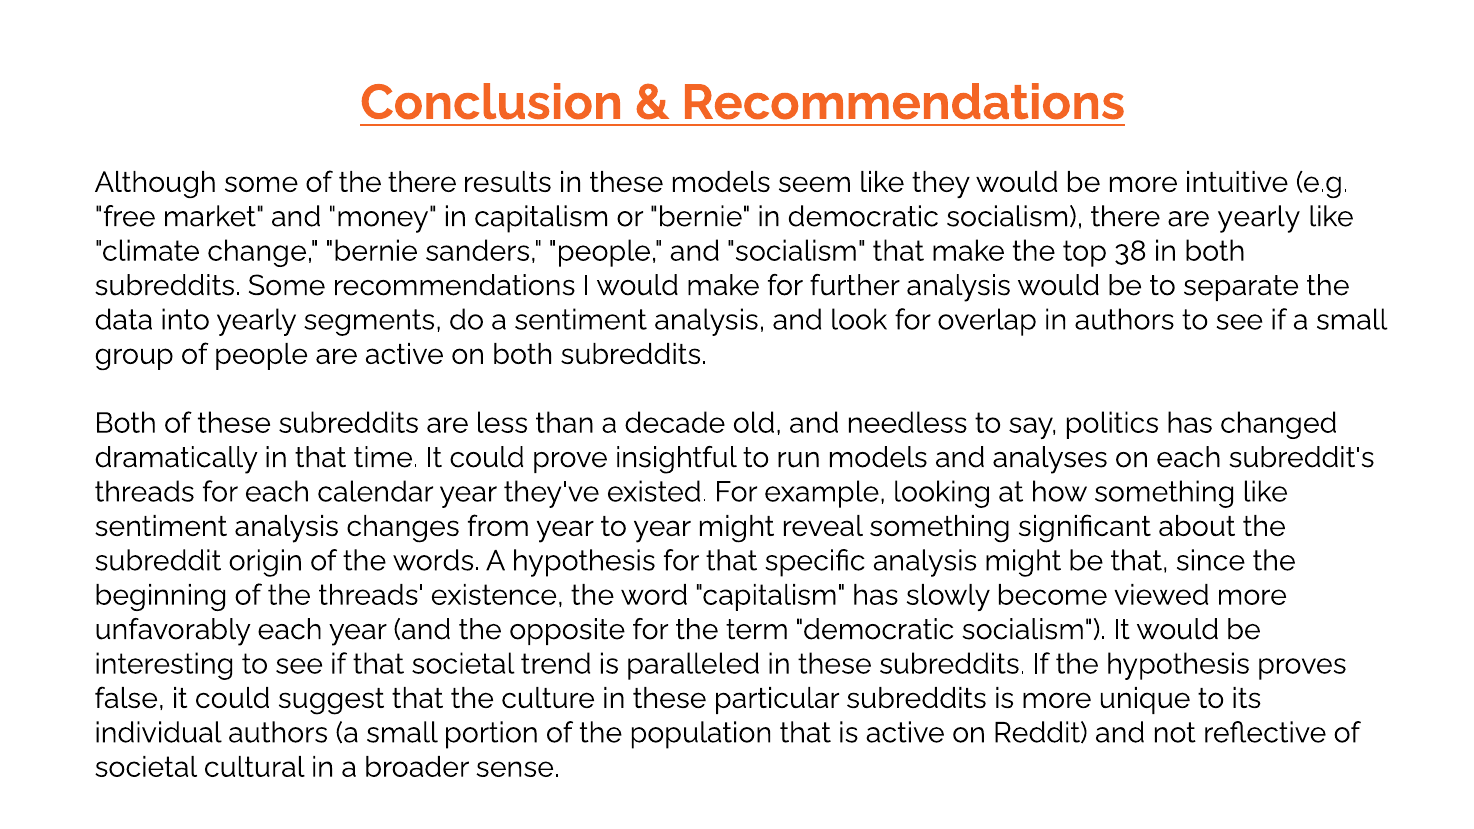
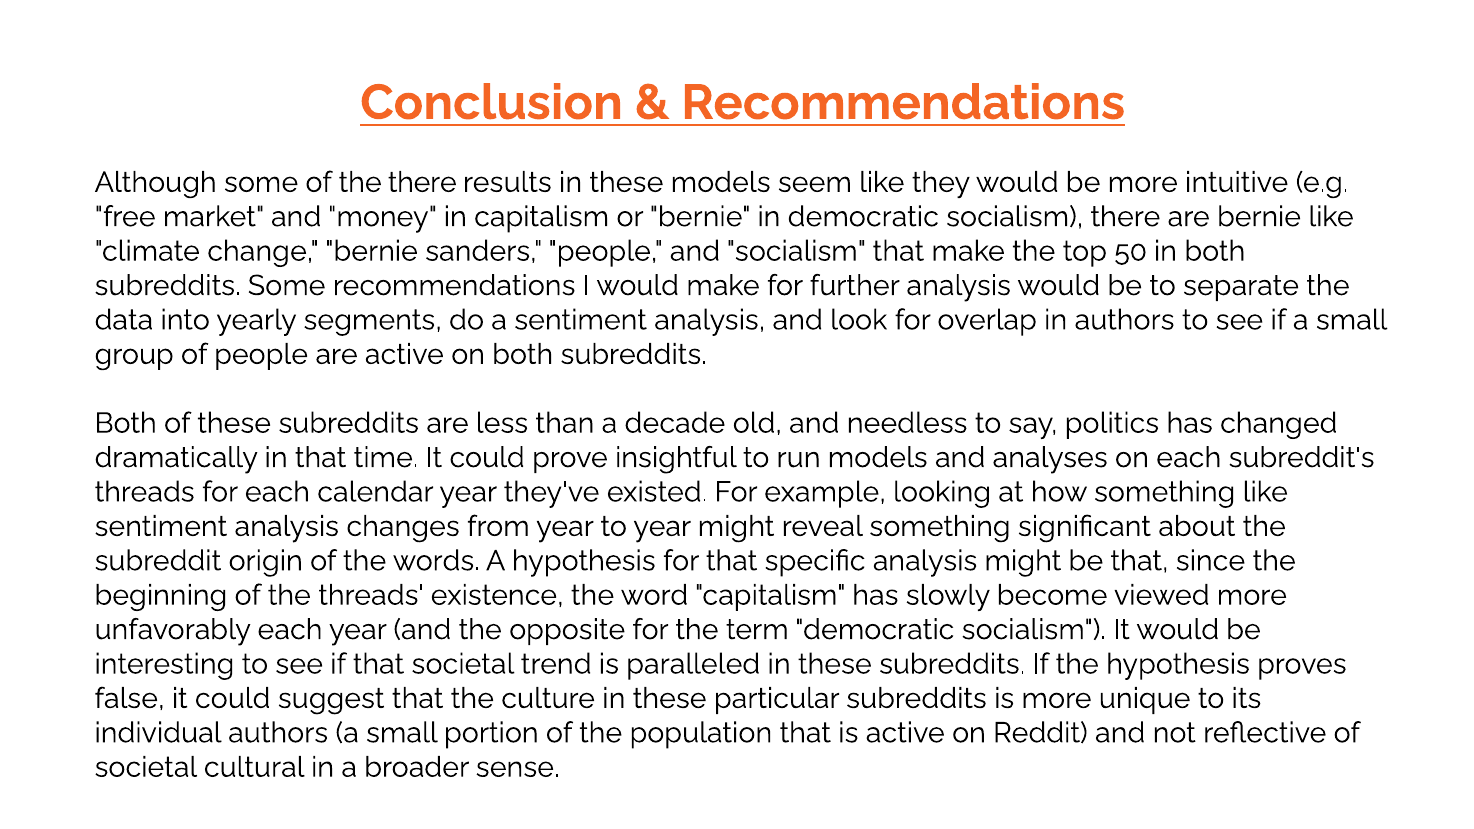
are yearly: yearly -> bernie
38: 38 -> 50
